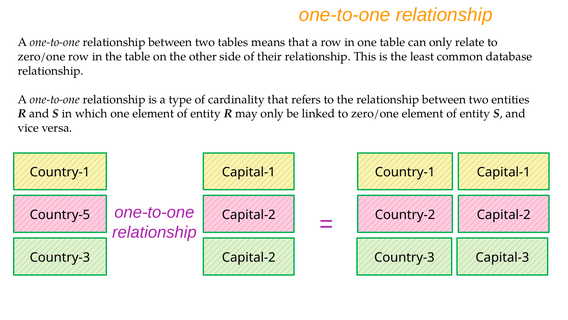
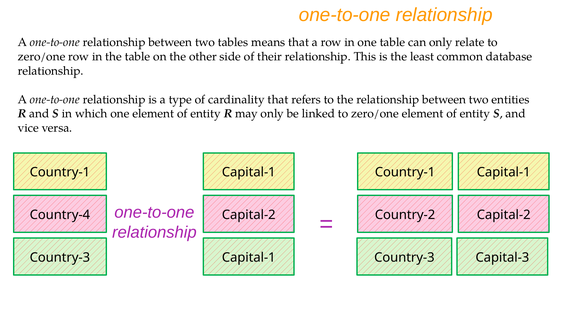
Country-5: Country-5 -> Country-4
Country-3 Capital-2: Capital-2 -> Capital-1
